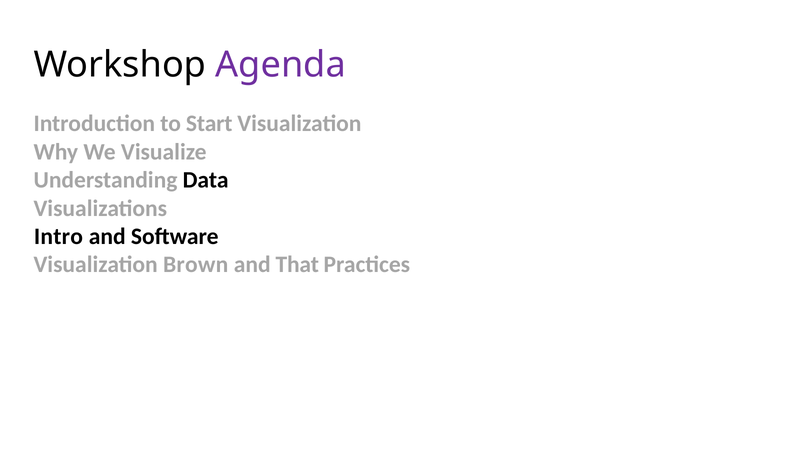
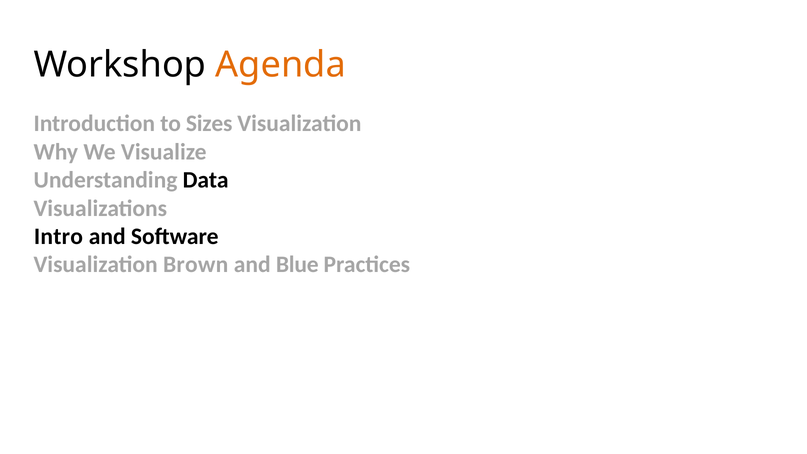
Agenda colour: purple -> orange
Start: Start -> Sizes
That: That -> Blue
